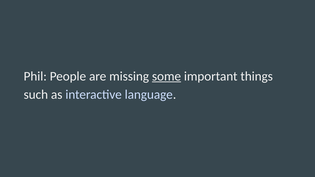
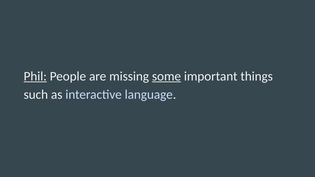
Phil underline: none -> present
